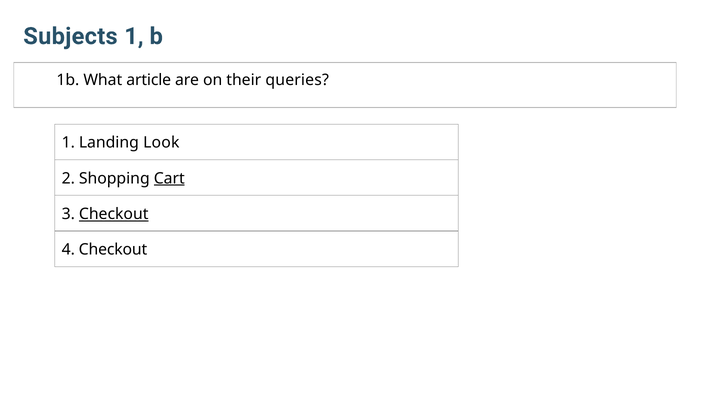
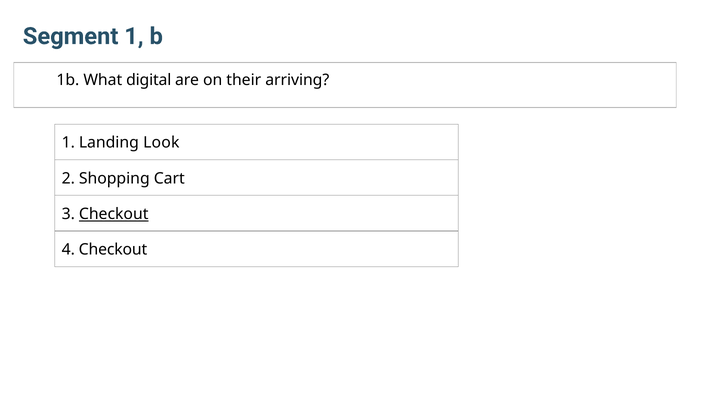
Subjects: Subjects -> Segment
article: article -> digital
queries: queries -> arriving
Cart underline: present -> none
